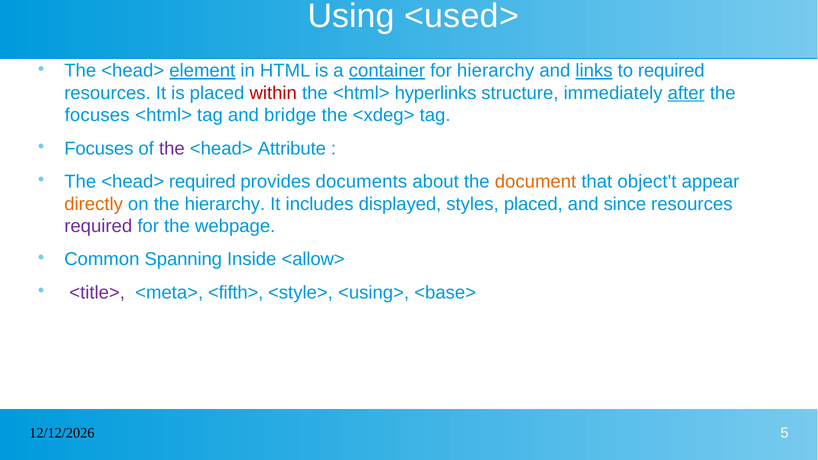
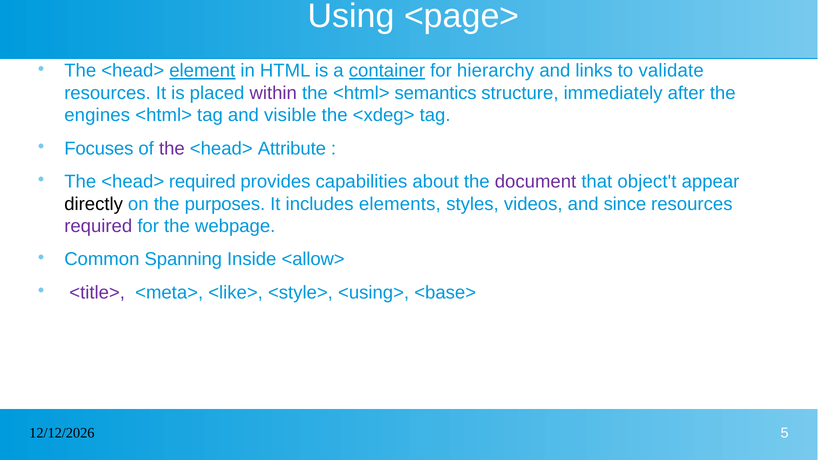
<used>: <used> -> <page>
links underline: present -> none
to required: required -> validate
within colour: red -> purple
hyperlinks: hyperlinks -> semantics
after underline: present -> none
focuses at (97, 115): focuses -> engines
bridge: bridge -> visible
documents: documents -> capabilities
document colour: orange -> purple
directly colour: orange -> black
the hierarchy: hierarchy -> purposes
displayed: displayed -> elements
styles placed: placed -> videos
<fifth>: <fifth> -> <like>
